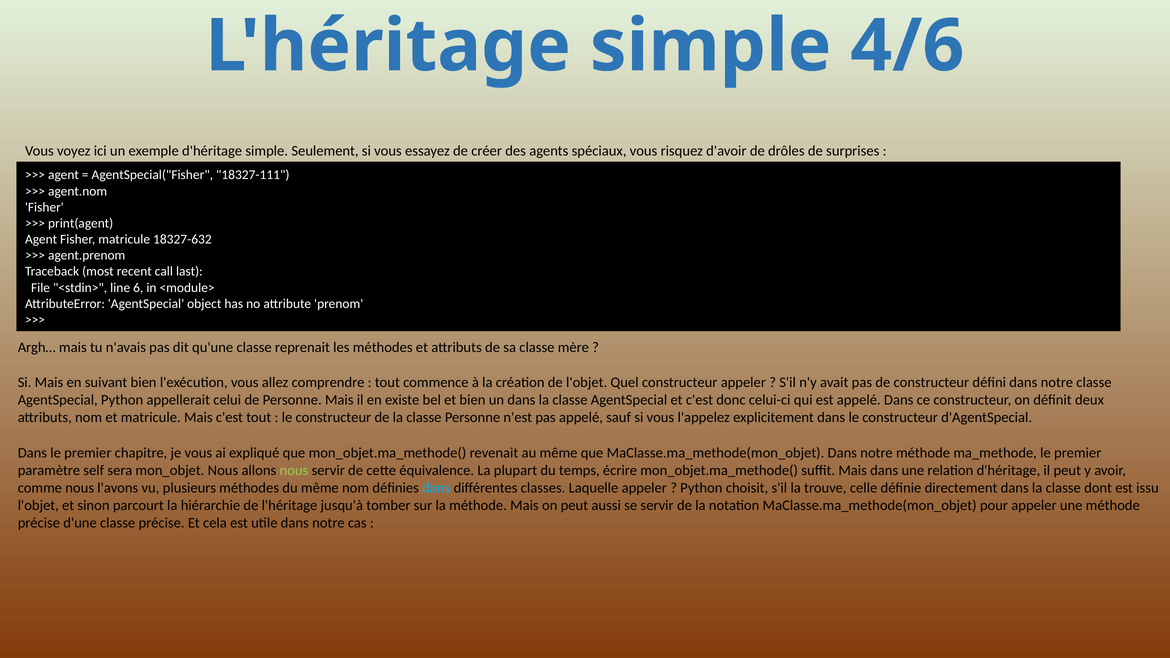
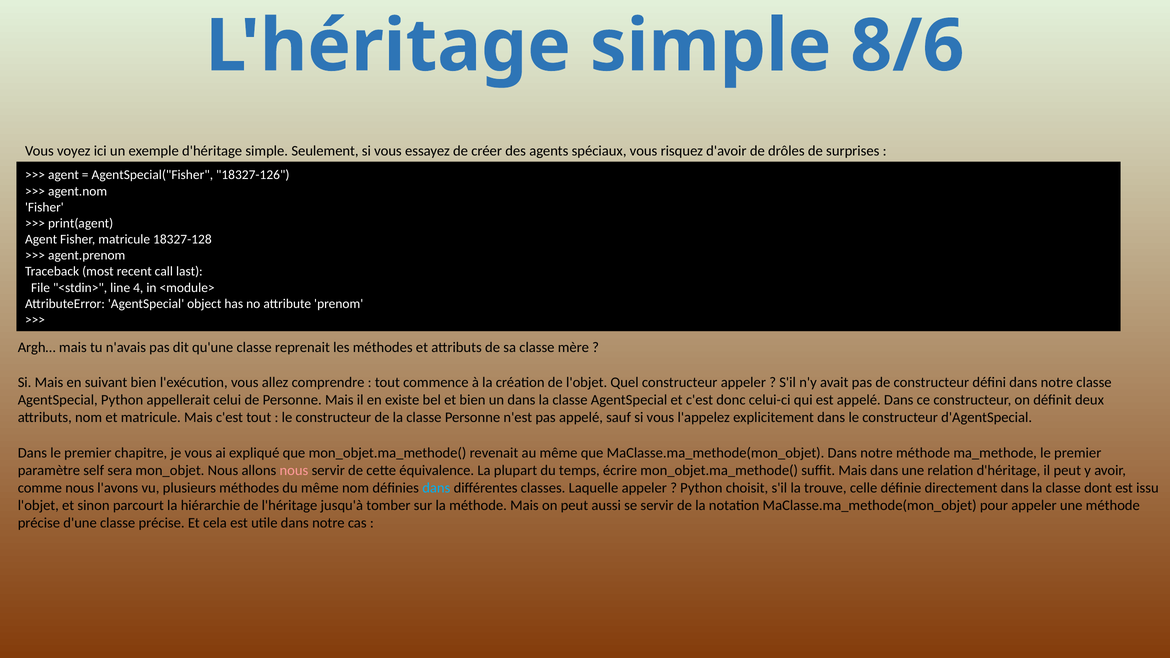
4/6: 4/6 -> 8/6
18327-111: 18327-111 -> 18327-126
18327-632: 18327-632 -> 18327-128
6: 6 -> 4
nous at (294, 470) colour: light green -> pink
